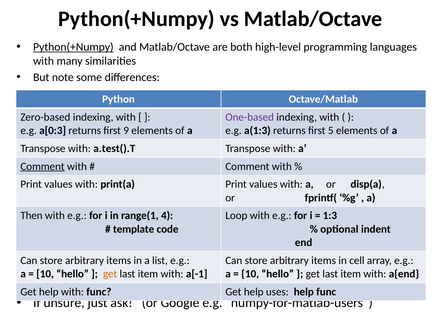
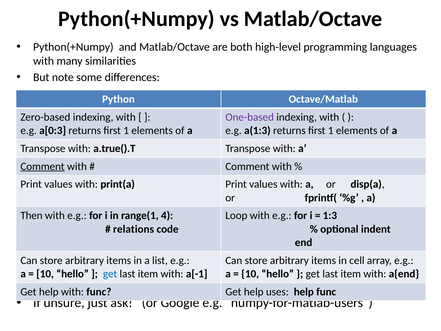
Python(+Numpy at (73, 47) underline: present -> none
a[0:3 returns first 9: 9 -> 1
a(1:3 returns first 5: 5 -> 1
a.test().T: a.test().T -> a.true().T
template: template -> relations
get at (110, 274) colour: orange -> blue
